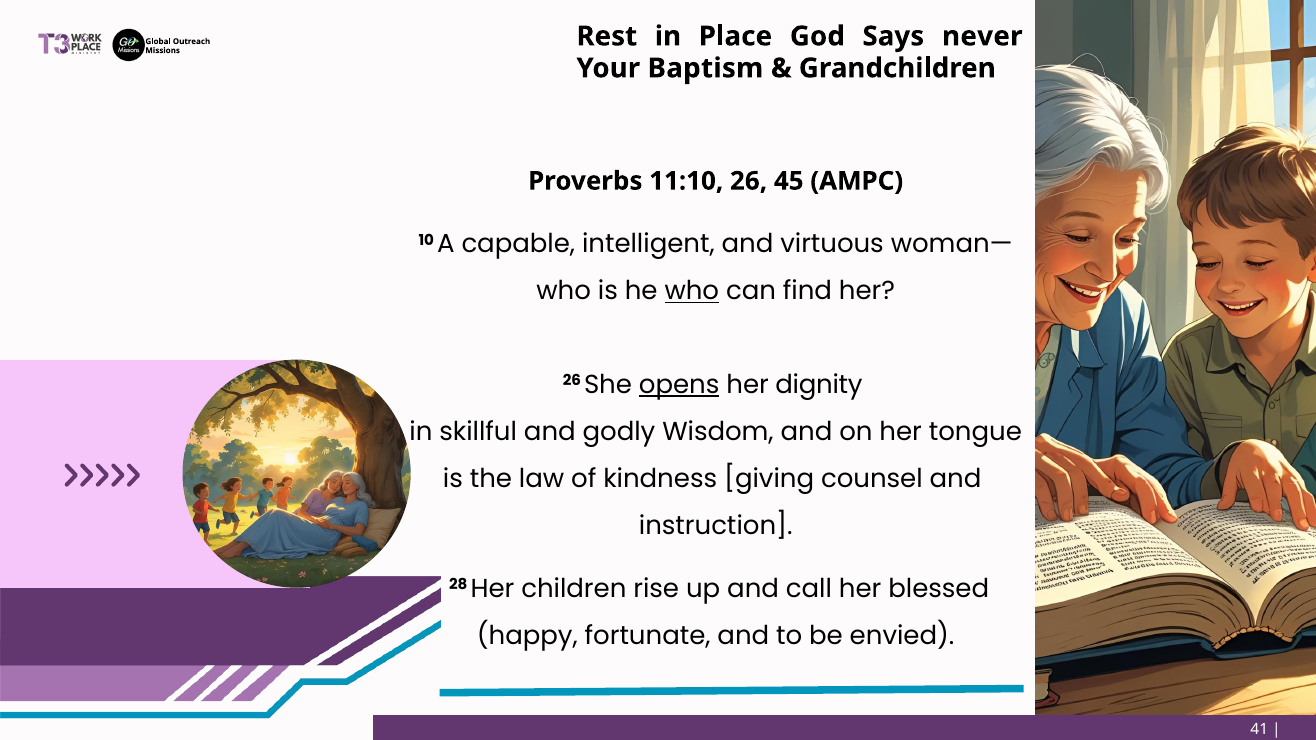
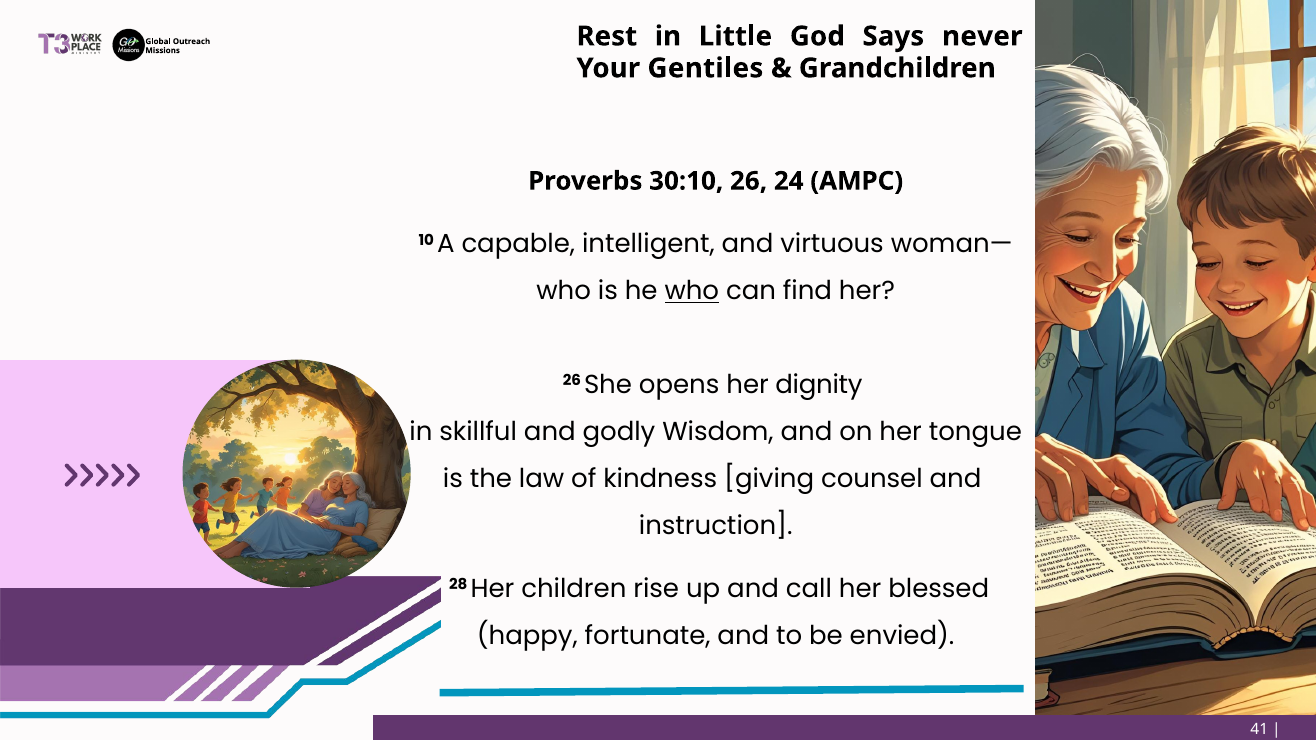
Place: Place -> Little
Baptism: Baptism -> Gentiles
11:10: 11:10 -> 30:10
45: 45 -> 24
opens underline: present -> none
